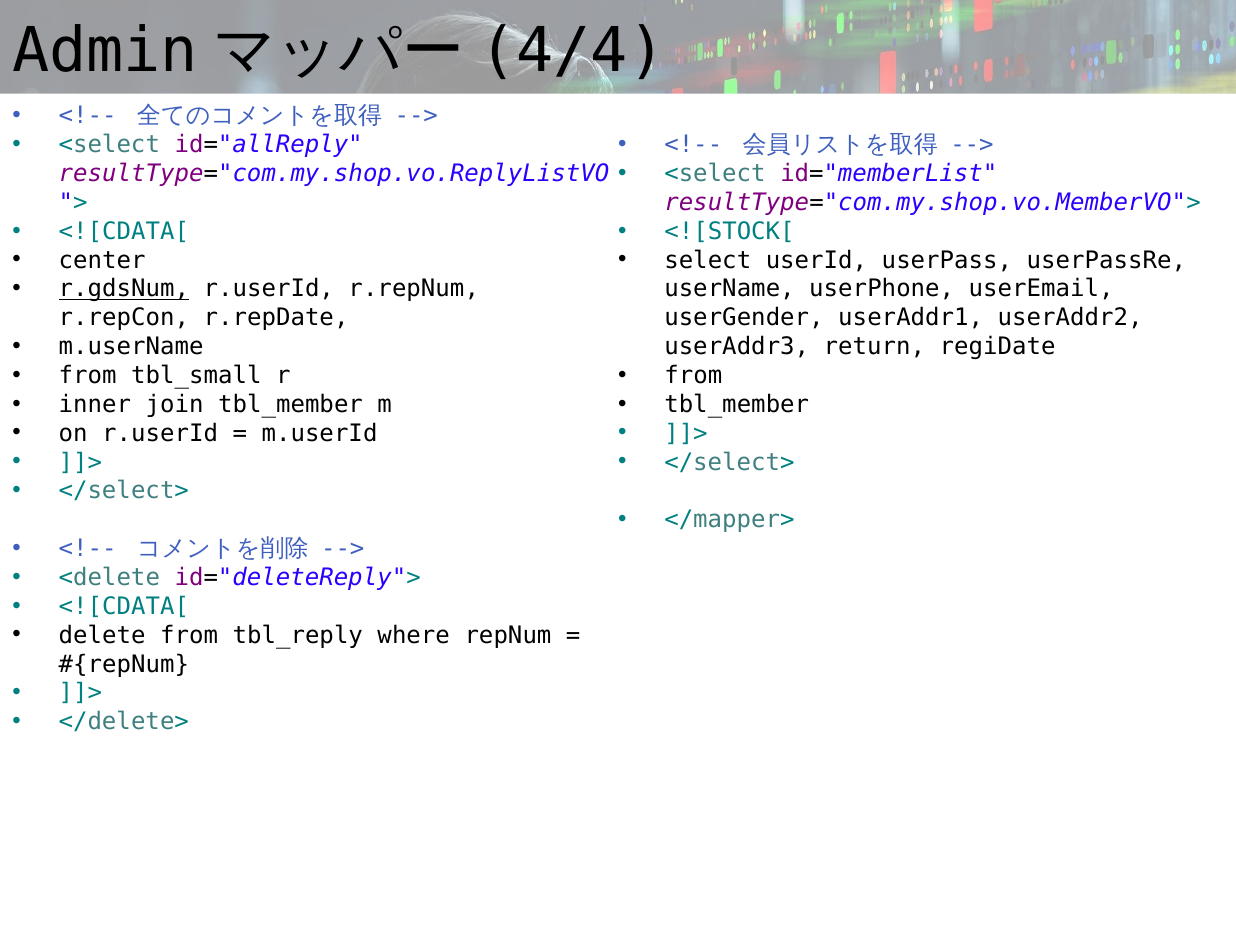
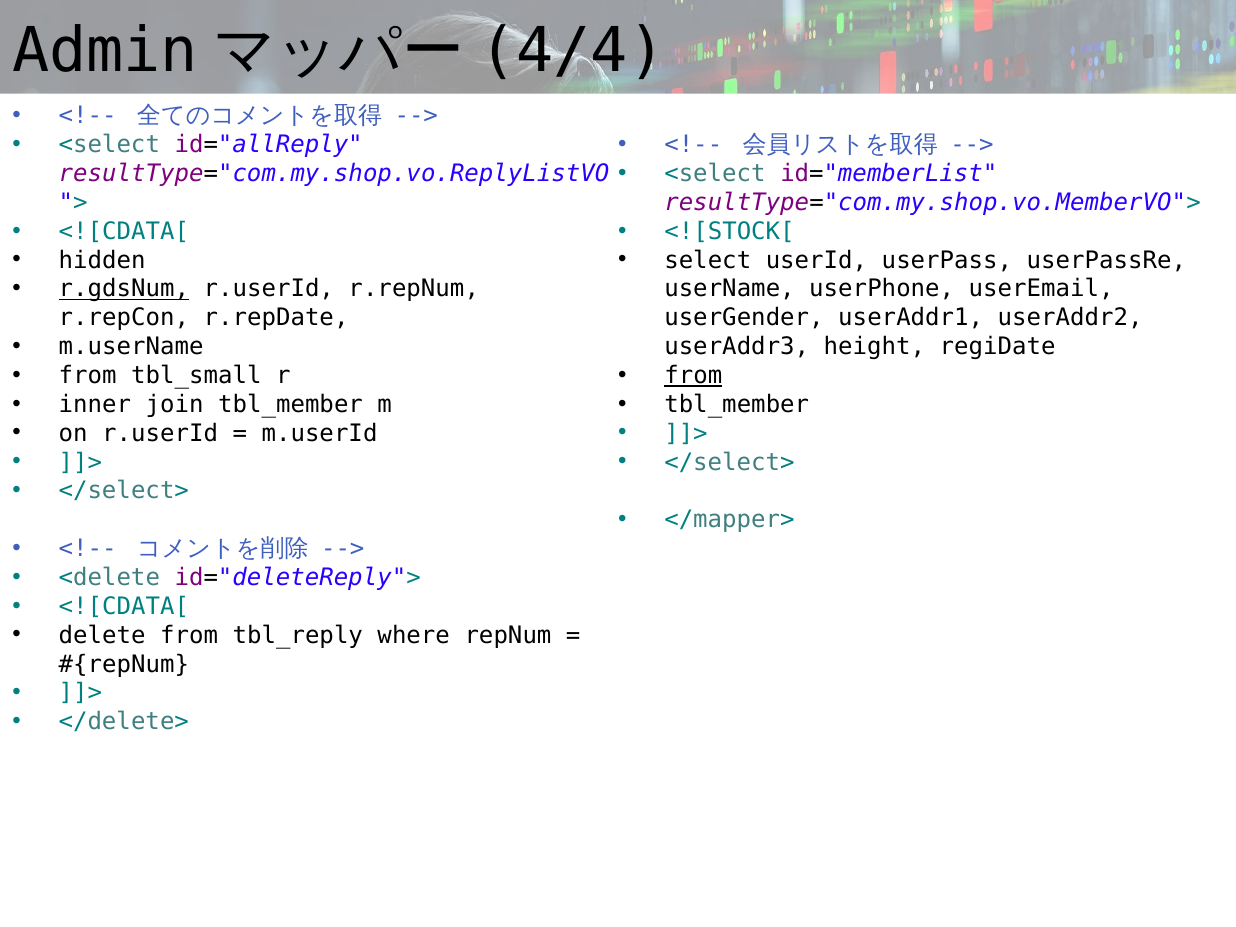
center: center -> hidden
return: return -> height
from at (693, 376) underline: none -> present
